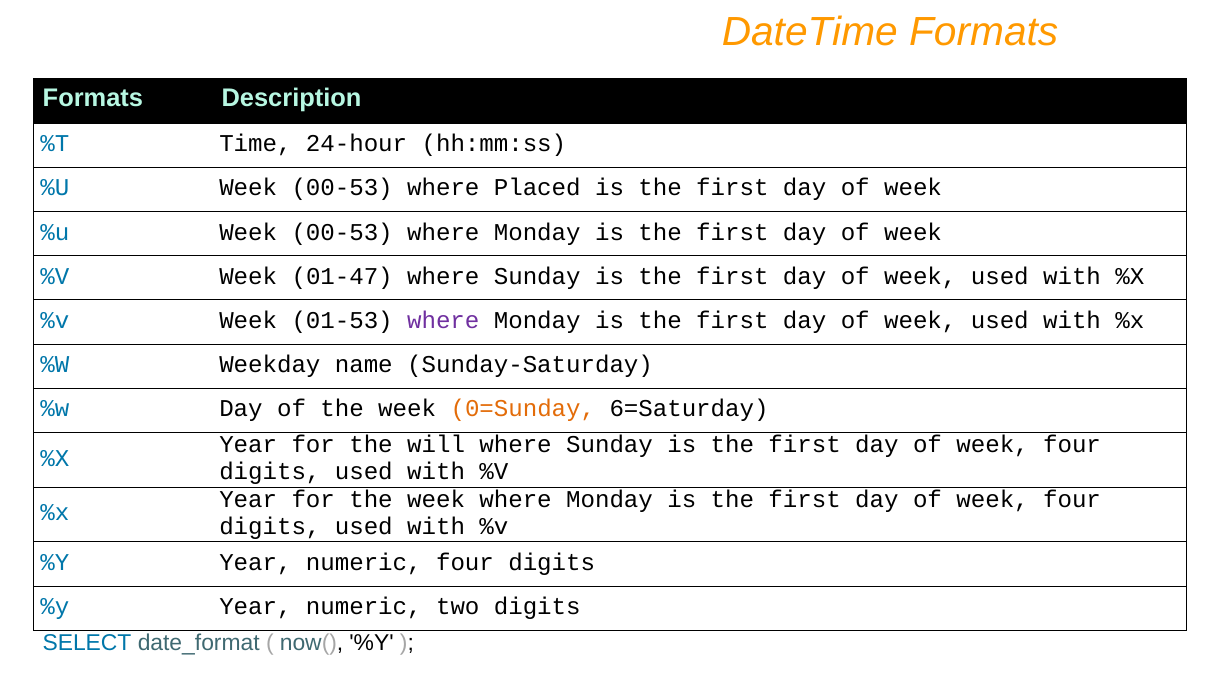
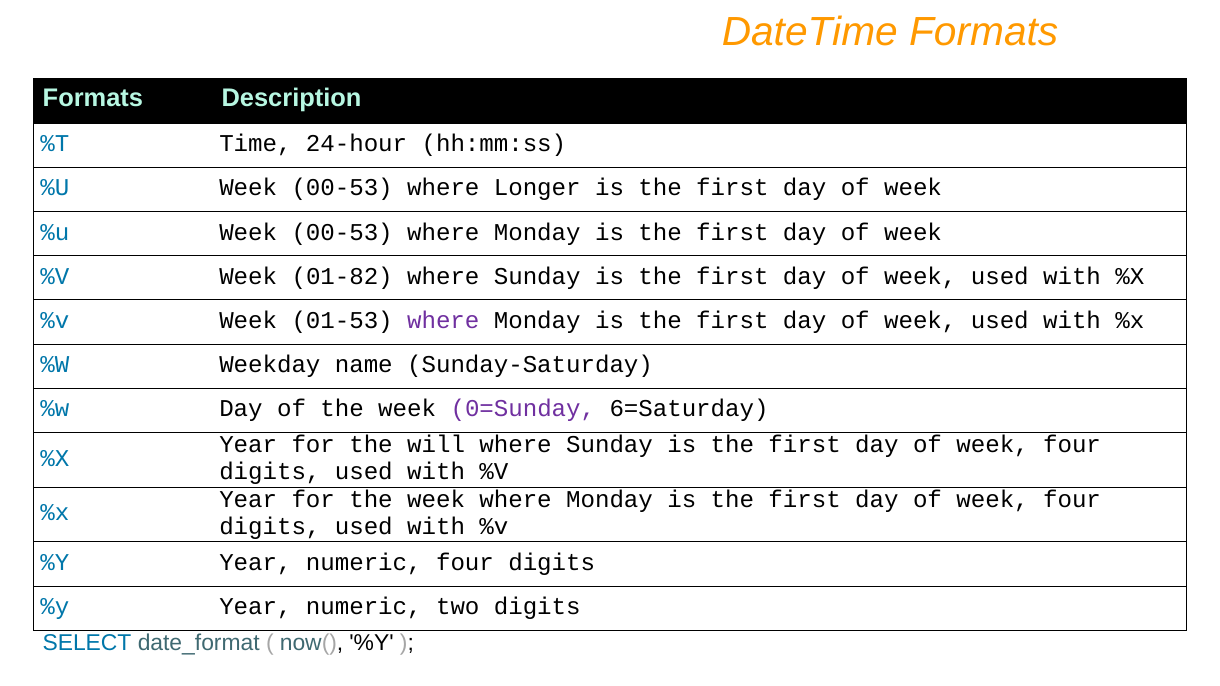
Placed: Placed -> Longer
01-47: 01-47 -> 01-82
0=Sunday colour: orange -> purple
